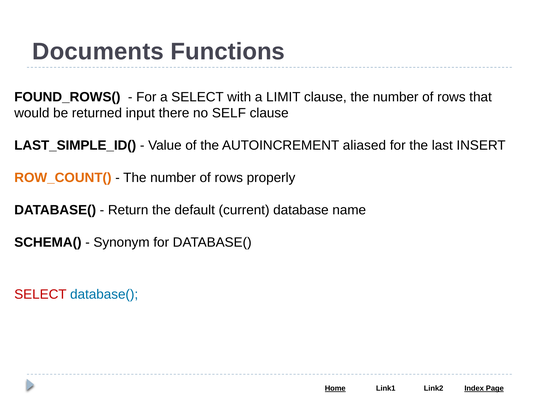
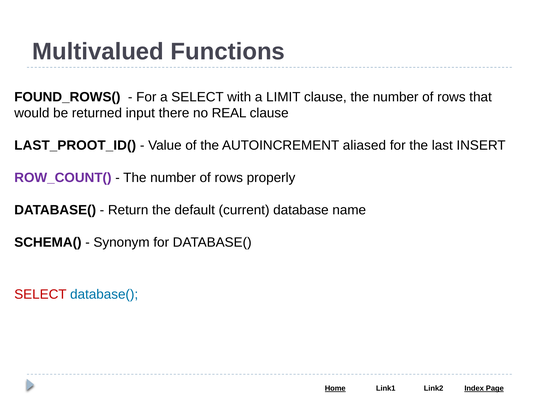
Documents: Documents -> Multivalued
SELF: SELF -> REAL
LAST_SIMPLE_ID(: LAST_SIMPLE_ID( -> LAST_PROOT_ID(
ROW_COUNT( colour: orange -> purple
